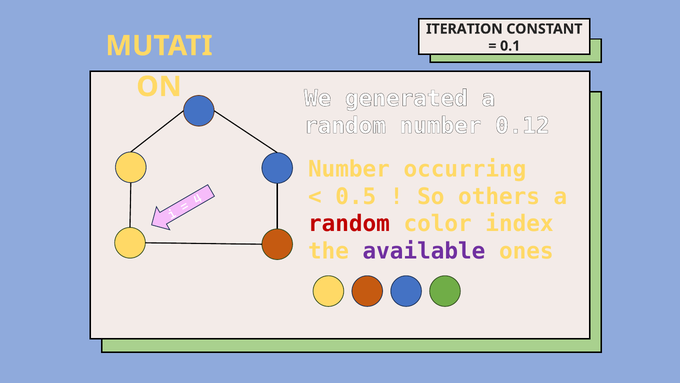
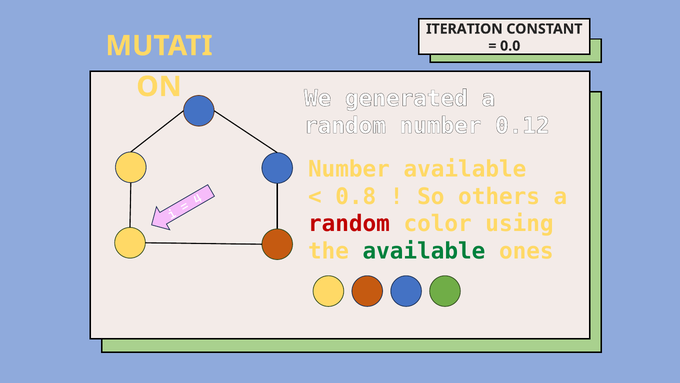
0.1: 0.1 -> 0.0
Number occurring: occurring -> available
0.5: 0.5 -> 0.8
index: index -> using
available at (424, 251) colour: purple -> green
